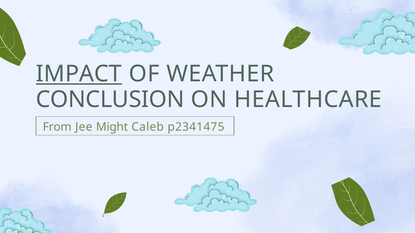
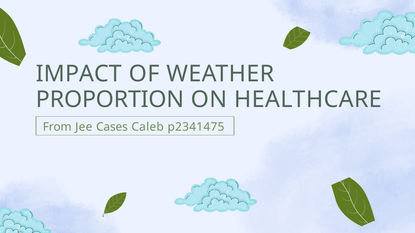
IMPACT underline: present -> none
CONCLUSION: CONCLUSION -> PROPORTION
Might: Might -> Cases
